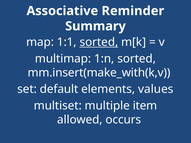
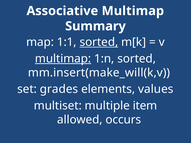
Associative Reminder: Reminder -> Multimap
multimap at (63, 59) underline: none -> present
mm.insert(make_with(k,v: mm.insert(make_with(k,v -> mm.insert(make_will(k,v
default: default -> grades
